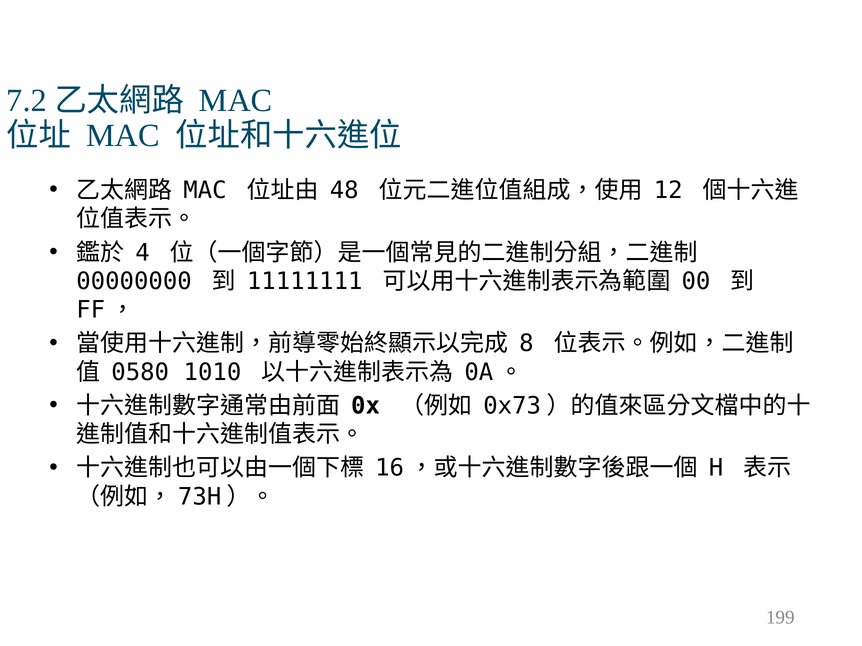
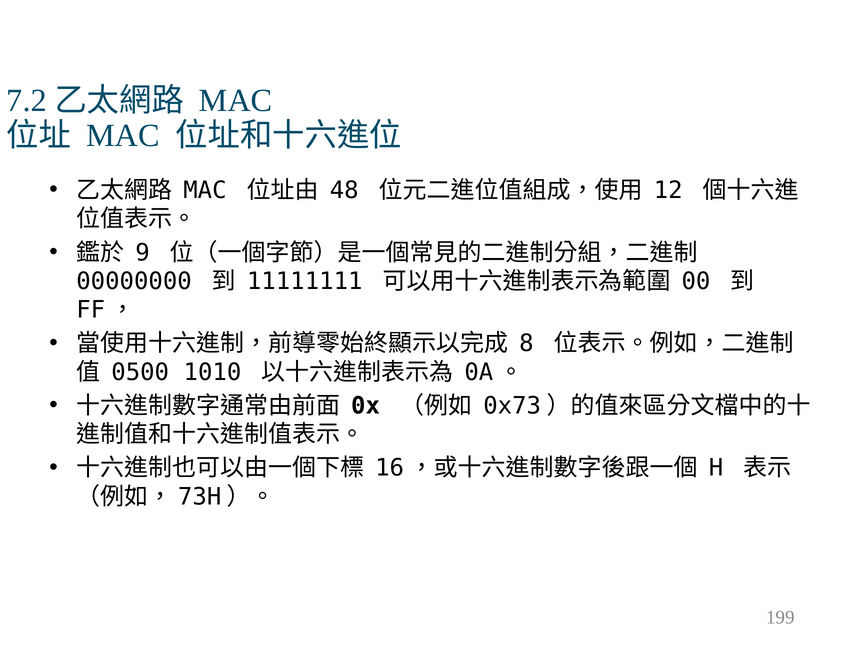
4: 4 -> 9
0580: 0580 -> 0500
